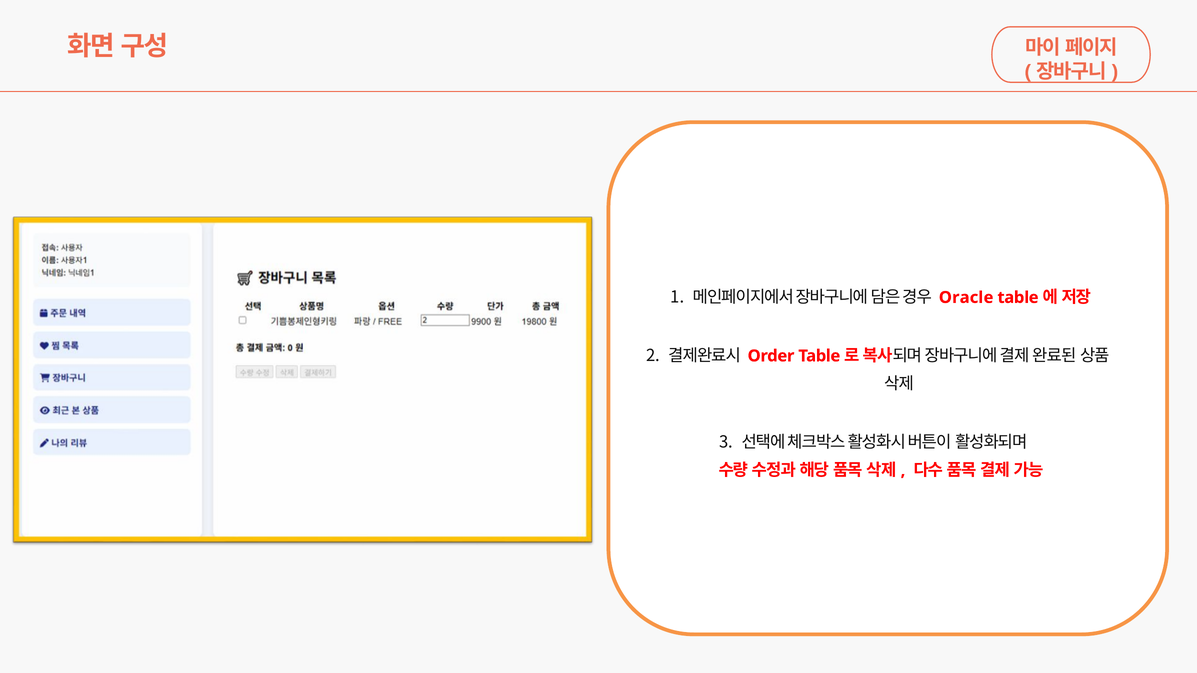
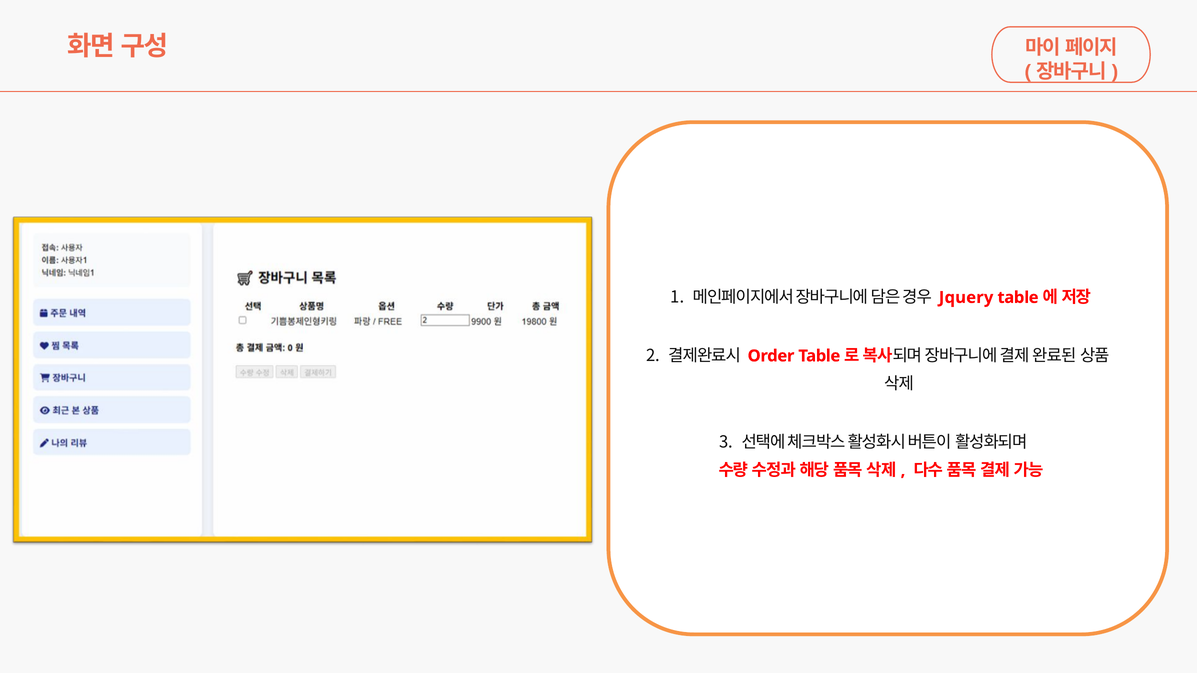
Oracle: Oracle -> Jquery
